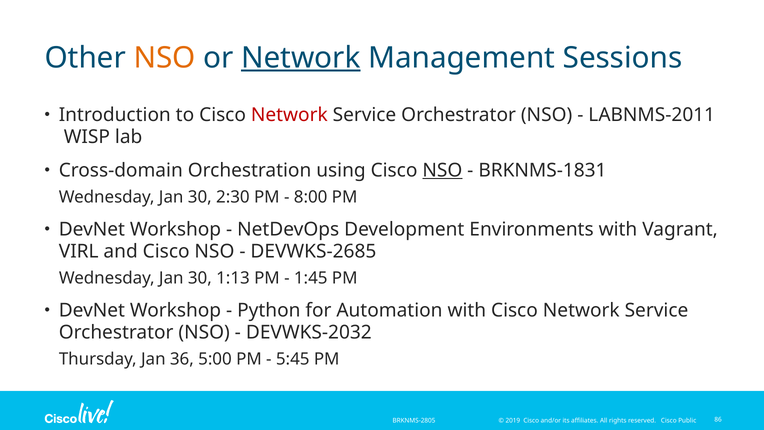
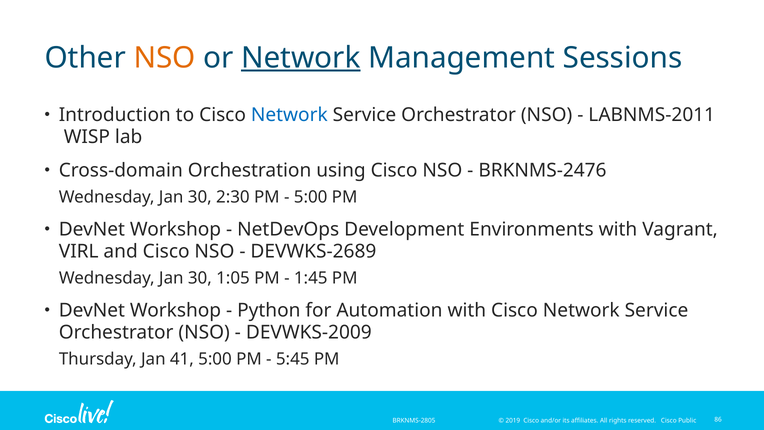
Network at (289, 115) colour: red -> blue
NSO at (442, 170) underline: present -> none
BRKNMS-1831: BRKNMS-1831 -> BRKNMS-2476
8:00 at (311, 197): 8:00 -> 5:00
DEVWKS-2685: DEVWKS-2685 -> DEVWKS-2689
1:13: 1:13 -> 1:05
DEVWKS-2032: DEVWKS-2032 -> DEVWKS-2009
36: 36 -> 41
